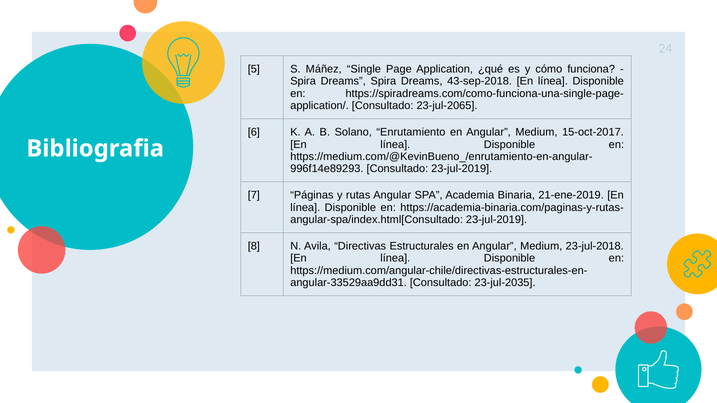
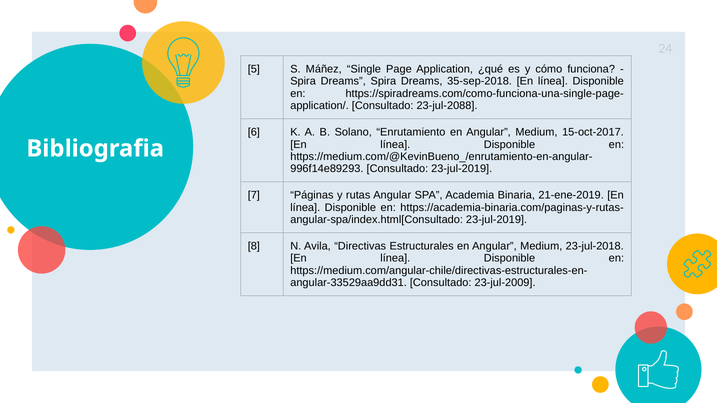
43-sep-2018: 43-sep-2018 -> 35-sep-2018
23-jul-2065: 23-jul-2065 -> 23-jul-2088
23-jul-2035: 23-jul-2035 -> 23-jul-2009
